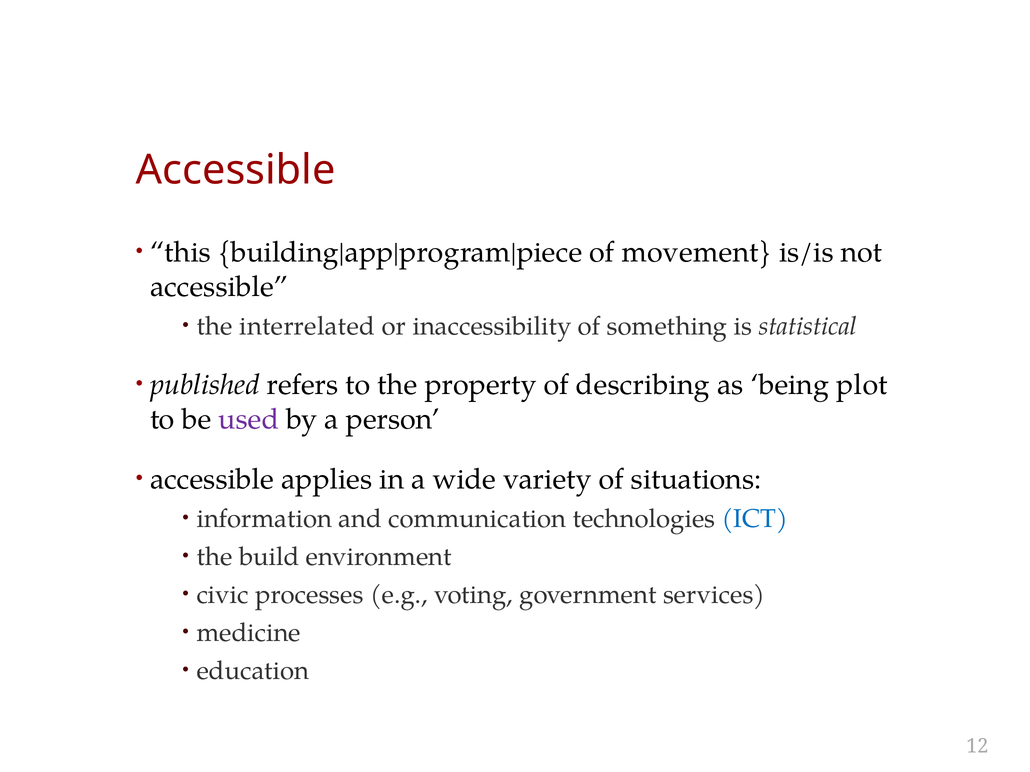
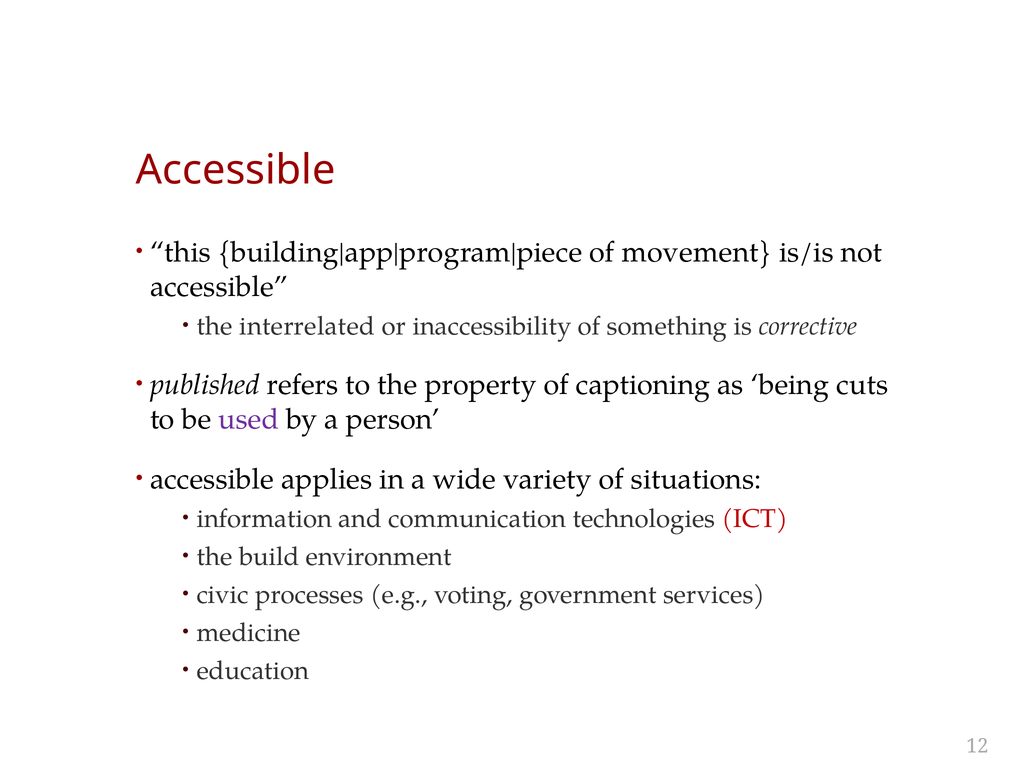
statistical: statistical -> corrective
describing: describing -> captioning
plot: plot -> cuts
ICT colour: blue -> red
